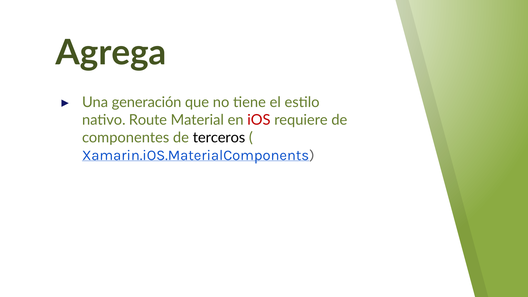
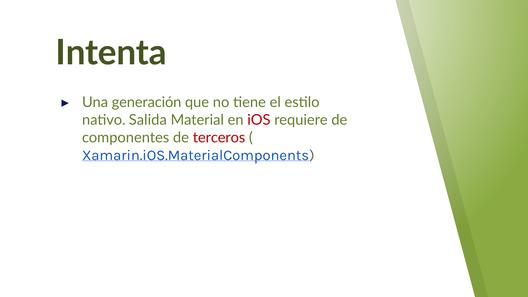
Agrega: Agrega -> Intenta
Route: Route -> Salida
terceros colour: black -> red
